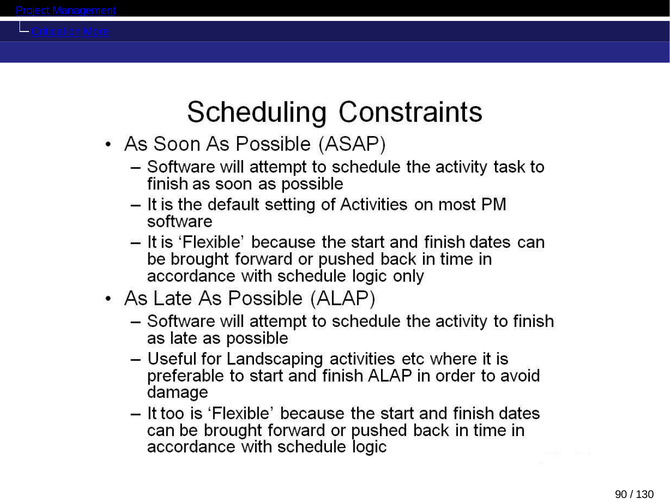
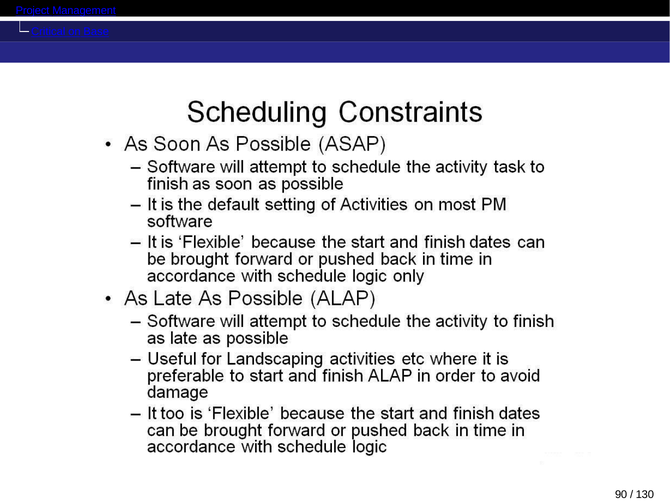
More: More -> Base
